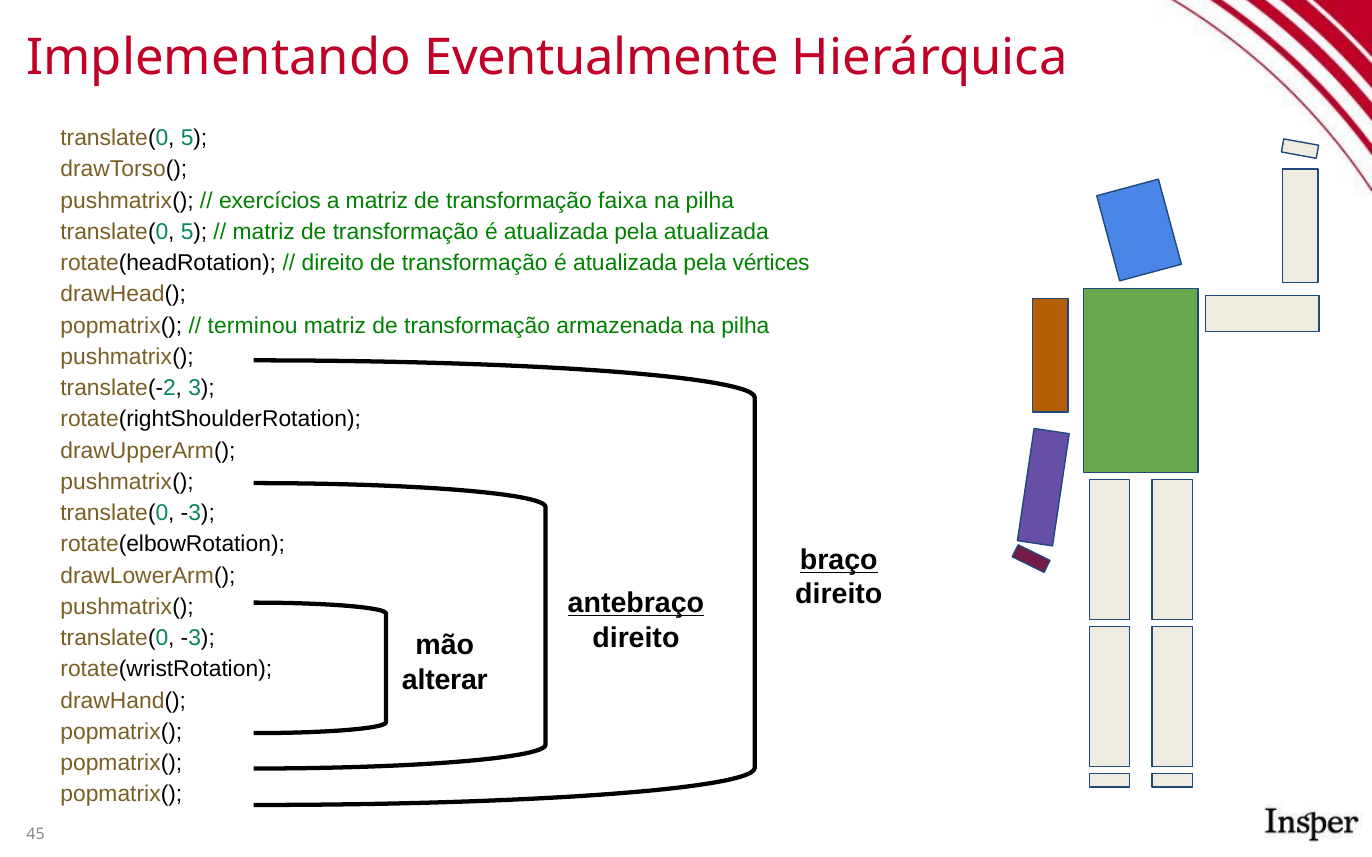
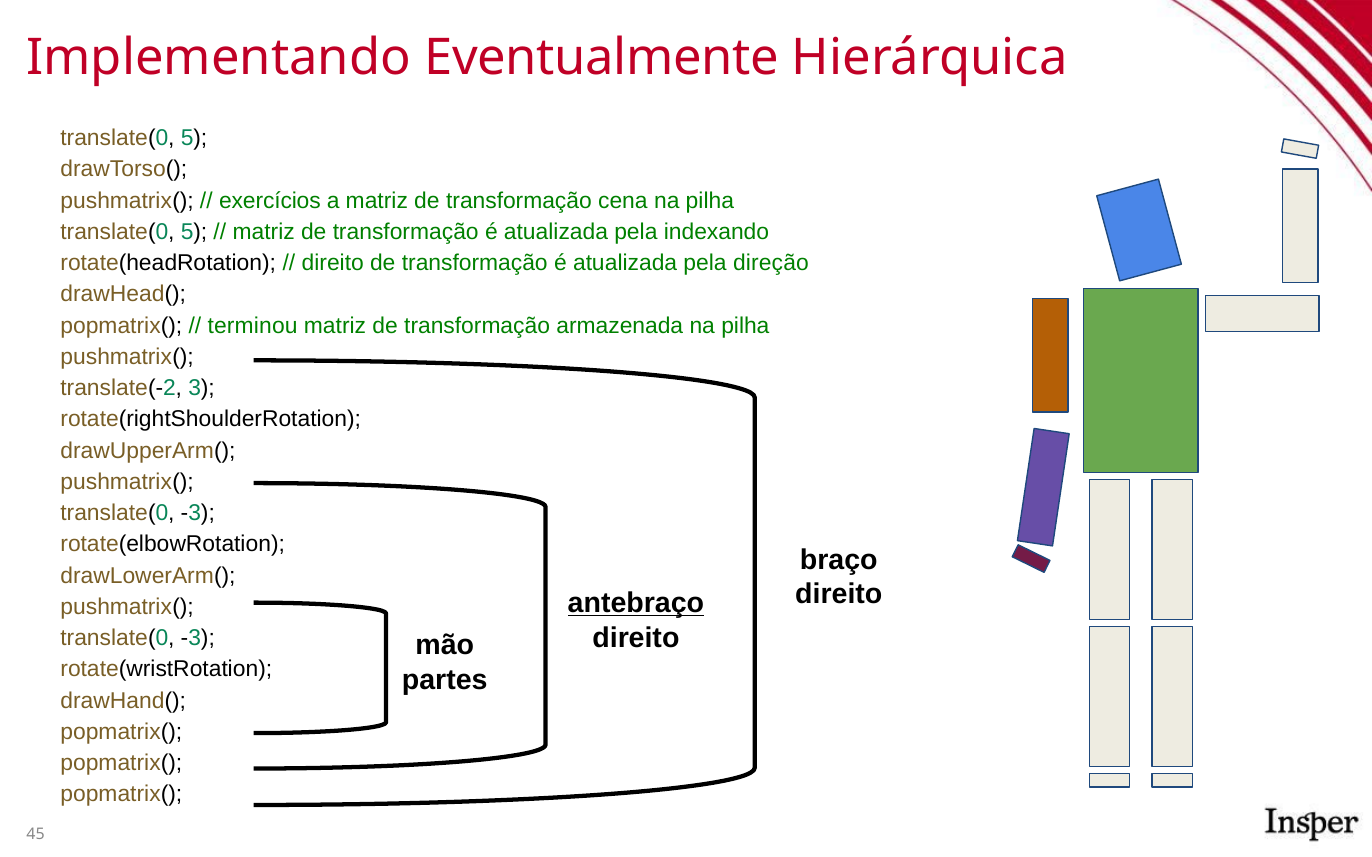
faixa: faixa -> cena
pela atualizada: atualizada -> indexando
vértices: vértices -> direção
braço underline: present -> none
alterar: alterar -> partes
